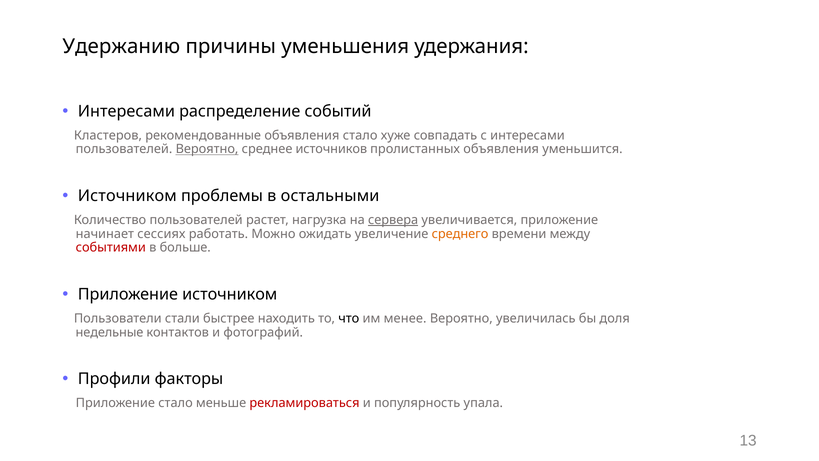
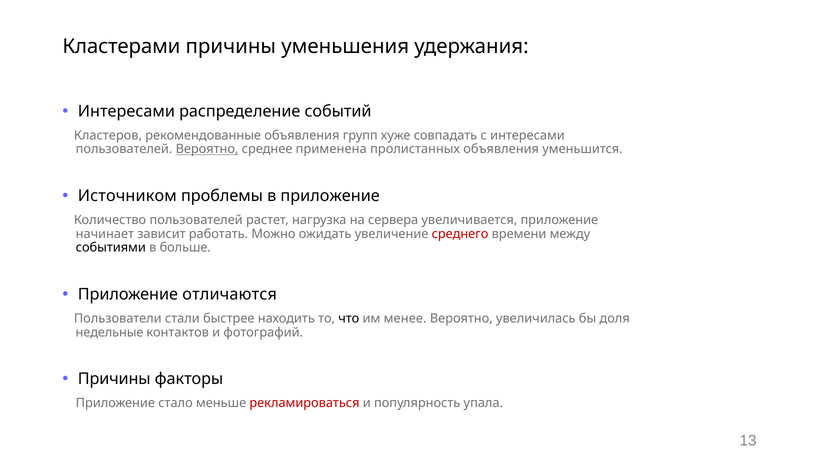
Удержанию: Удержанию -> Кластерами
объявления стало: стало -> групп
источников: источников -> применена
в остальными: остальными -> приложение
сервера underline: present -> none
сессиях: сессиях -> зависит
среднего colour: orange -> red
событиями colour: red -> black
Приложение источником: источником -> отличаются
Профили at (114, 379): Профили -> Причины
